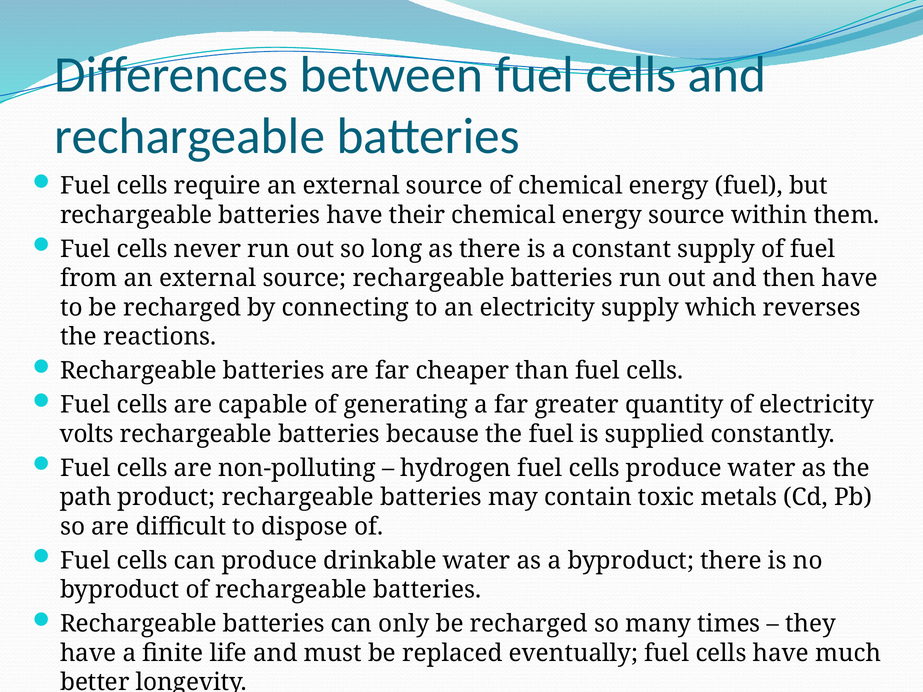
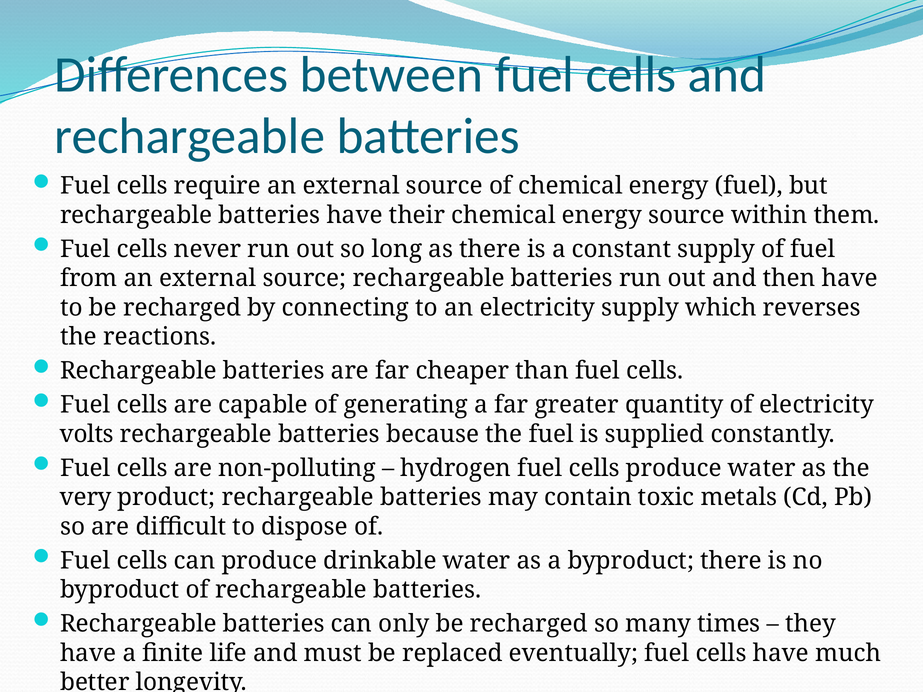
path: path -> very
